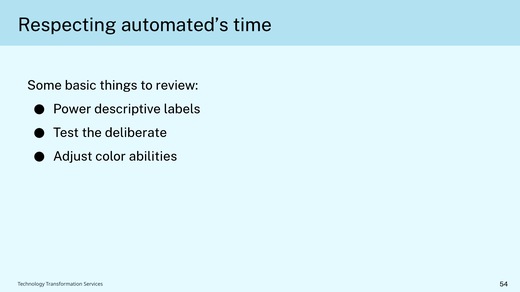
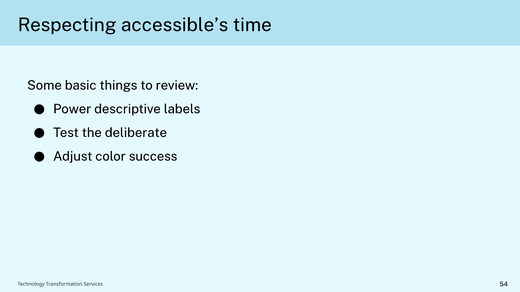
automated’s: automated’s -> accessible’s
abilities: abilities -> success
